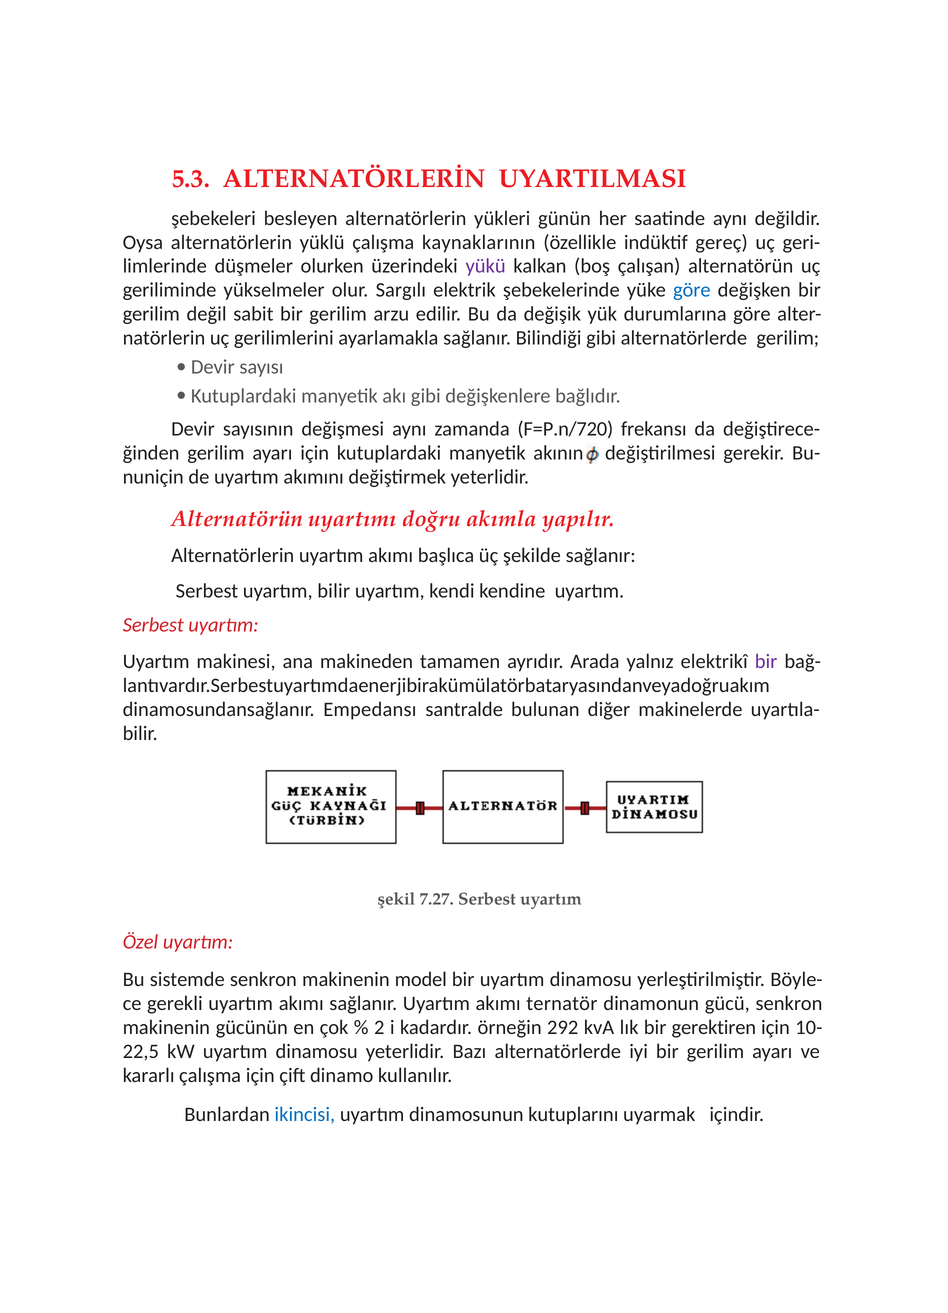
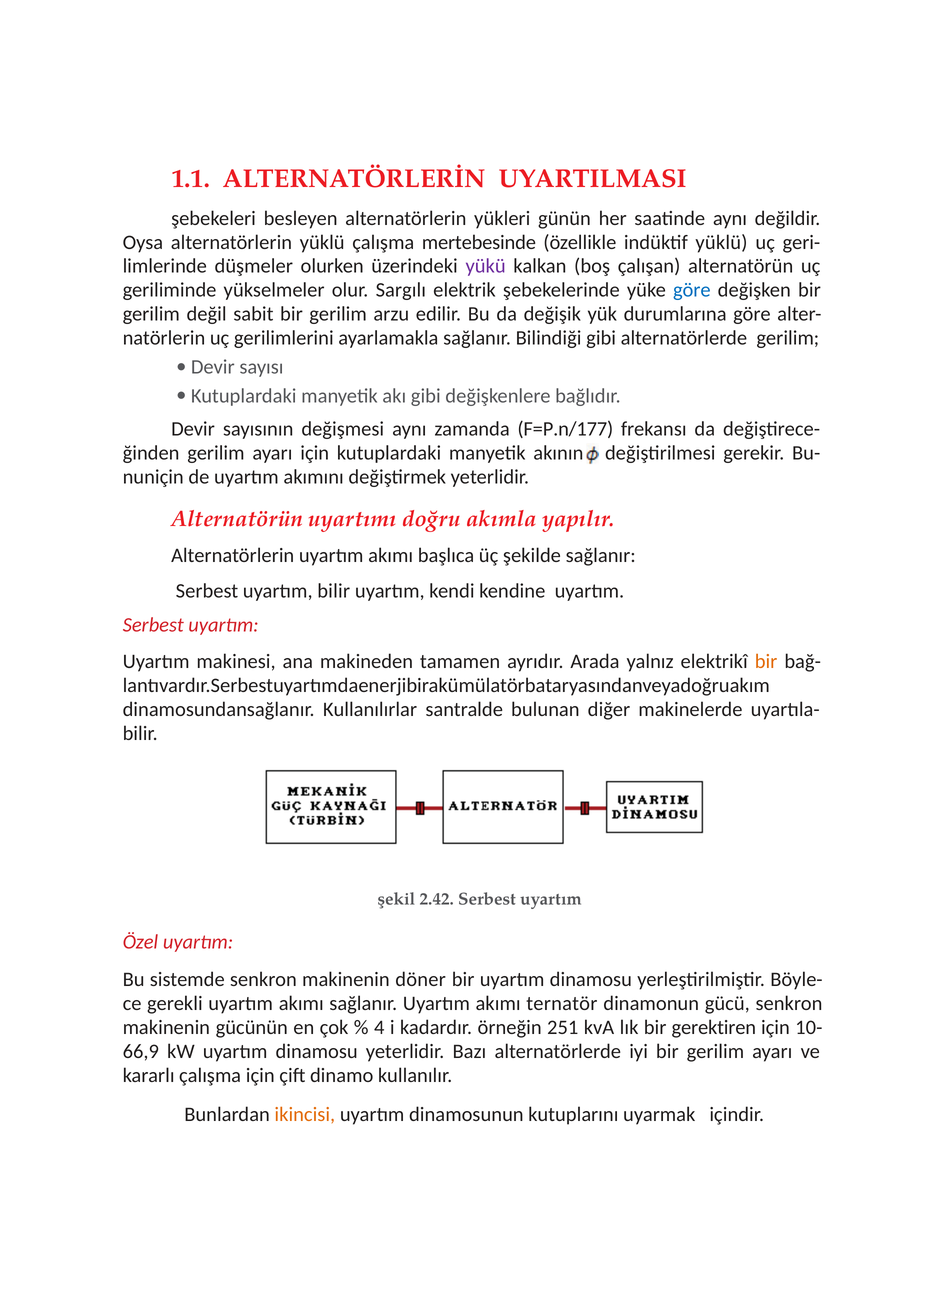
5.3: 5.3 -> 1.1
kaynaklarının: kaynaklarının -> mertebesinde
indüktif gereç: gereç -> yüklü
F=P.n/720: F=P.n/720 -> F=P.n/177
bir at (766, 662) colour: purple -> orange
Empedansı: Empedansı -> Kullanılırlar
7.27: 7.27 -> 2.42
model: model -> döner
2: 2 -> 4
292: 292 -> 251
22,5: 22,5 -> 66,9
ikincisi colour: blue -> orange
